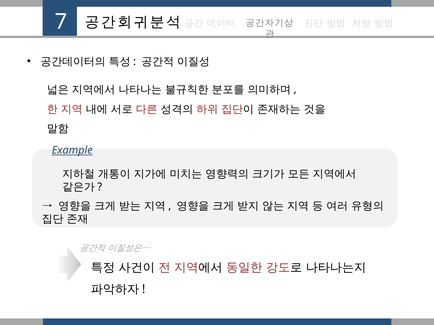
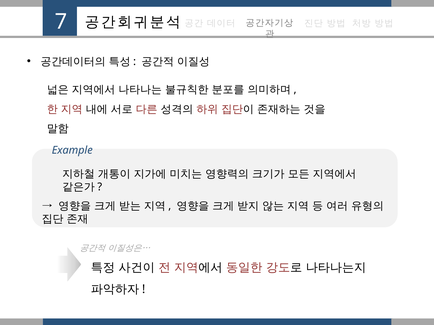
Example underline: present -> none
